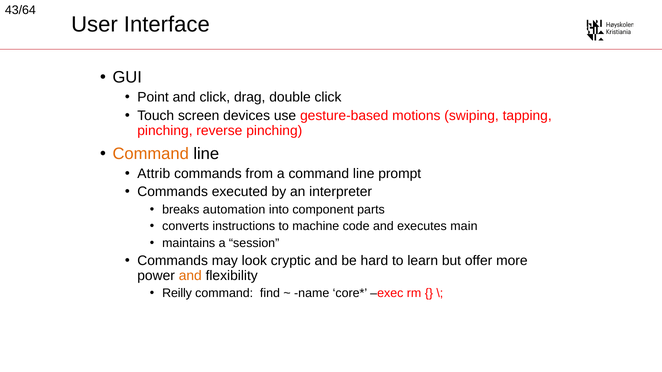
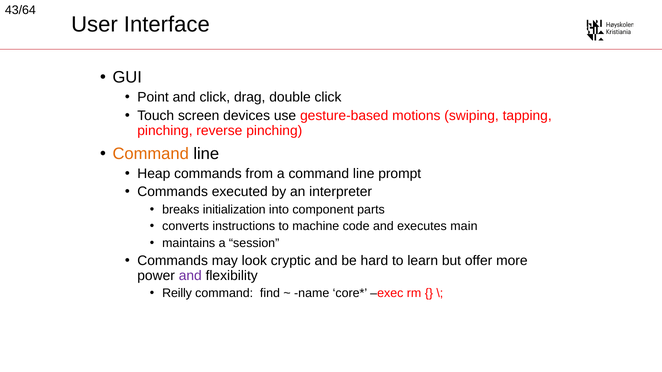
Attrib: Attrib -> Heap
automation: automation -> initialization
and at (190, 276) colour: orange -> purple
